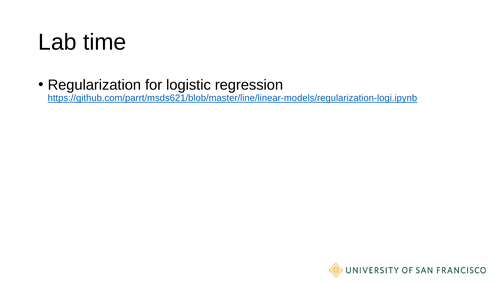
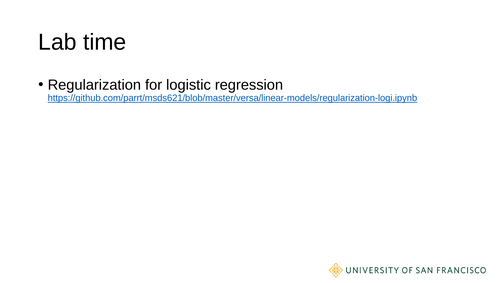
https://github.com/parrt/msds621/blob/master/line/linear-models/regularization-logi.ipynb: https://github.com/parrt/msds621/blob/master/line/linear-models/regularization-logi.ipynb -> https://github.com/parrt/msds621/blob/master/versa/linear-models/regularization-logi.ipynb
